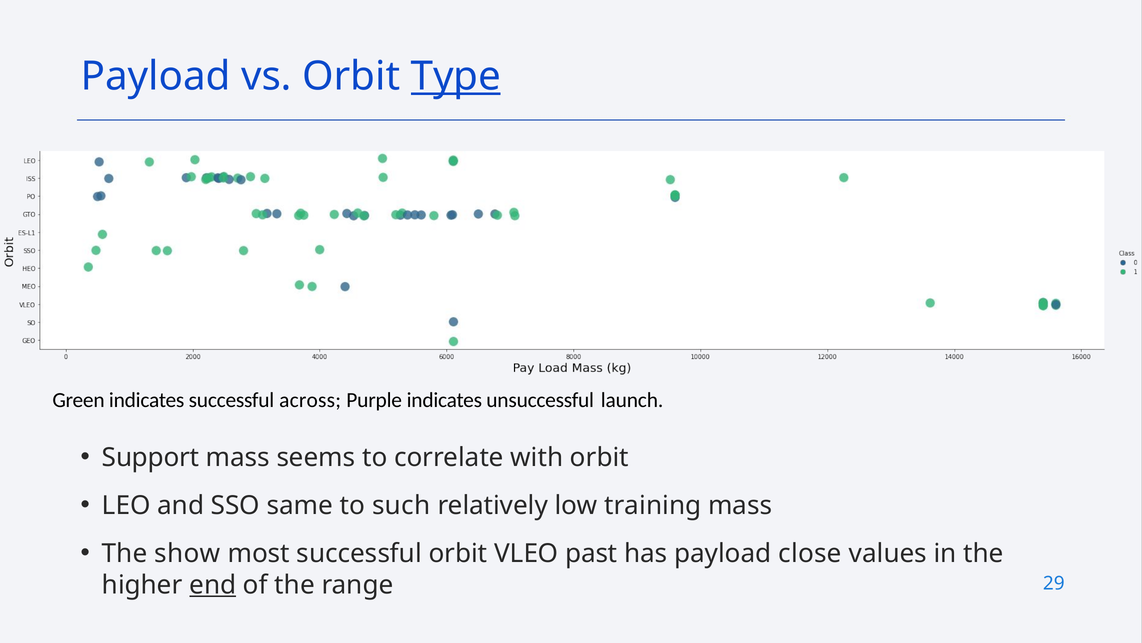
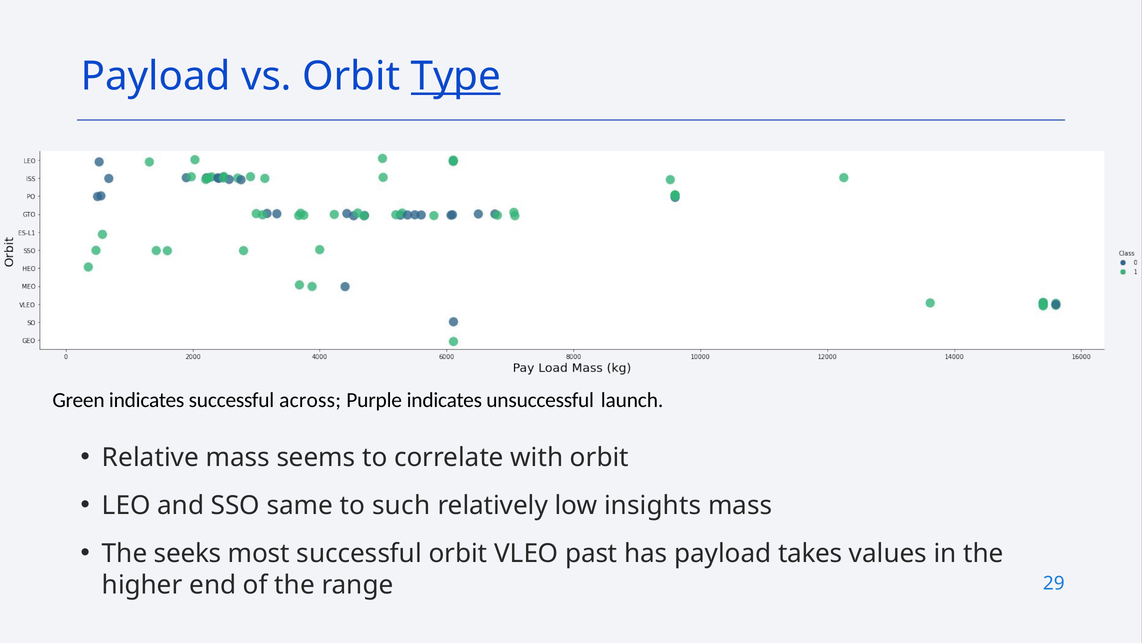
Support: Support -> Relative
training: training -> insights
show: show -> seeks
close: close -> takes
end underline: present -> none
